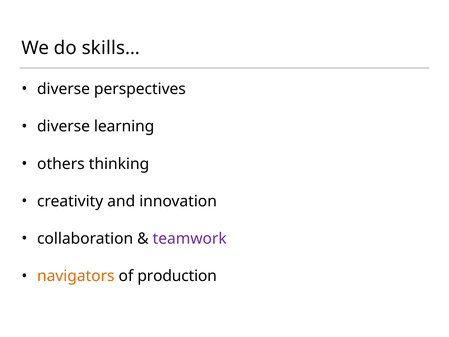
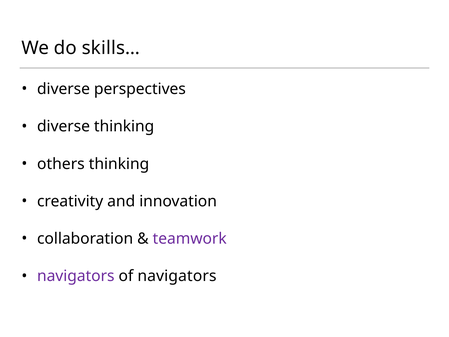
diverse learning: learning -> thinking
navigators at (76, 276) colour: orange -> purple
of production: production -> navigators
